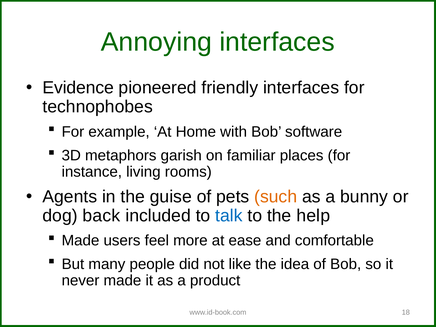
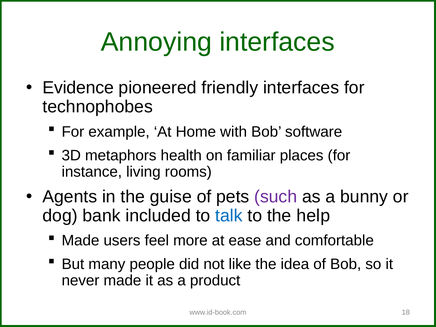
garish: garish -> health
such colour: orange -> purple
back: back -> bank
